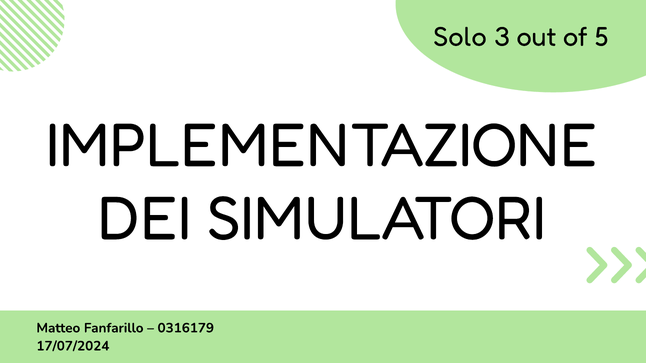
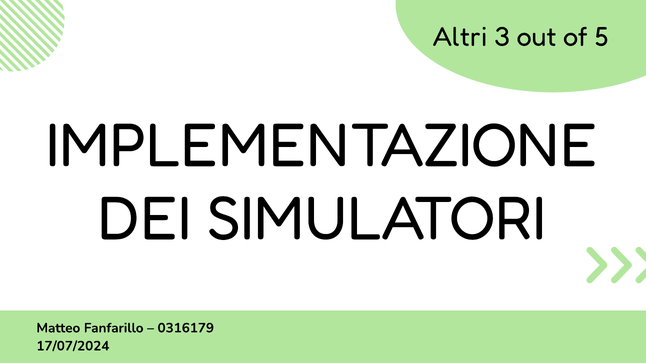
Solo: Solo -> Altri
